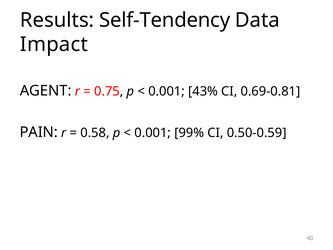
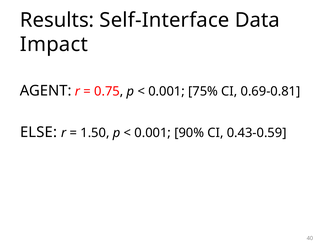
Self-Tendency: Self-Tendency -> Self-Interface
43%: 43% -> 75%
PAIN: PAIN -> ELSE
0.58: 0.58 -> 1.50
99%: 99% -> 90%
0.50-0.59: 0.50-0.59 -> 0.43-0.59
